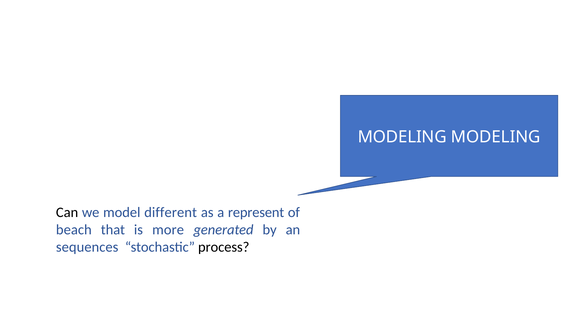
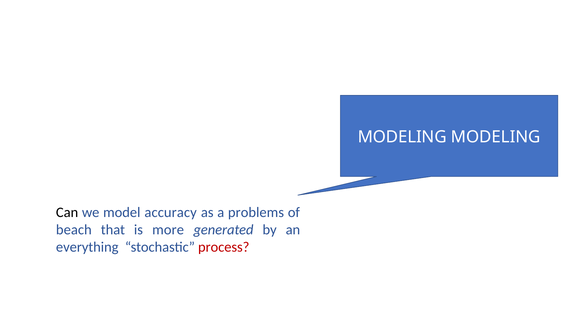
different: different -> accuracy
represent: represent -> problems
sequences: sequences -> everything
process colour: black -> red
